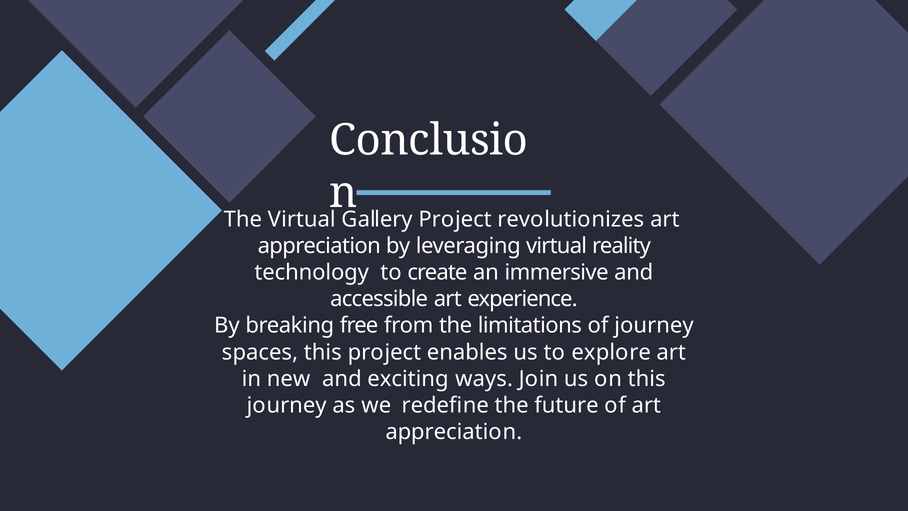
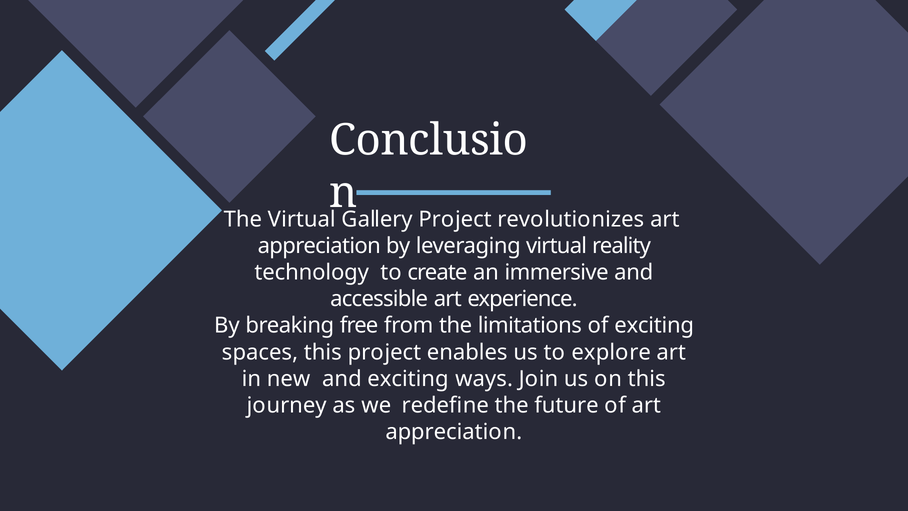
of journey: journey -> exciting
